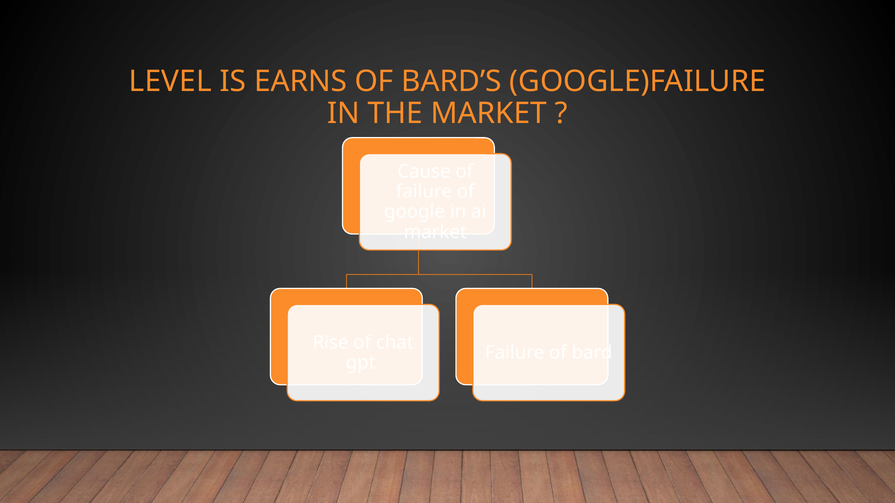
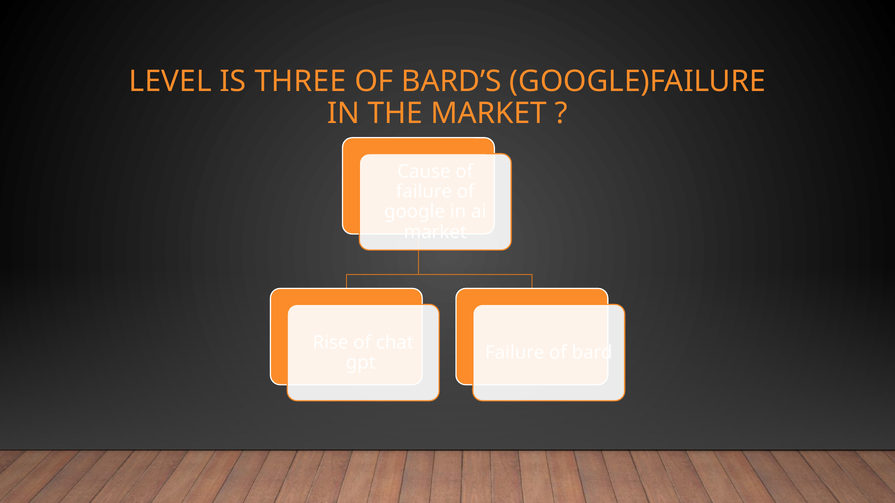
EARNS: EARNS -> THREE
